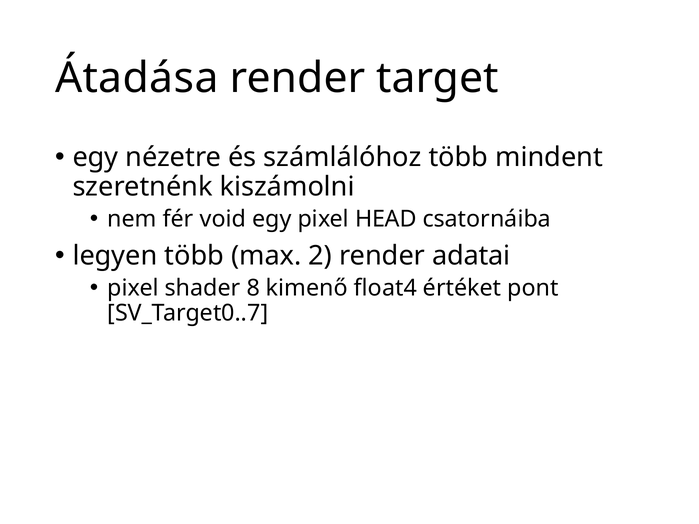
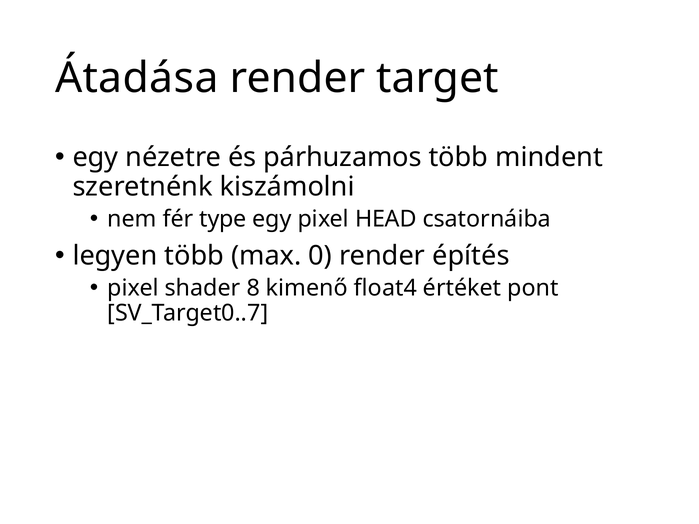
számlálóhoz: számlálóhoz -> párhuzamos
void: void -> type
2: 2 -> 0
adatai: adatai -> építés
